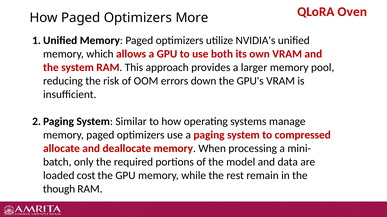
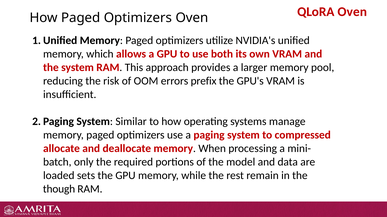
Optimizers More: More -> Oven
down: down -> prefix
cost: cost -> sets
